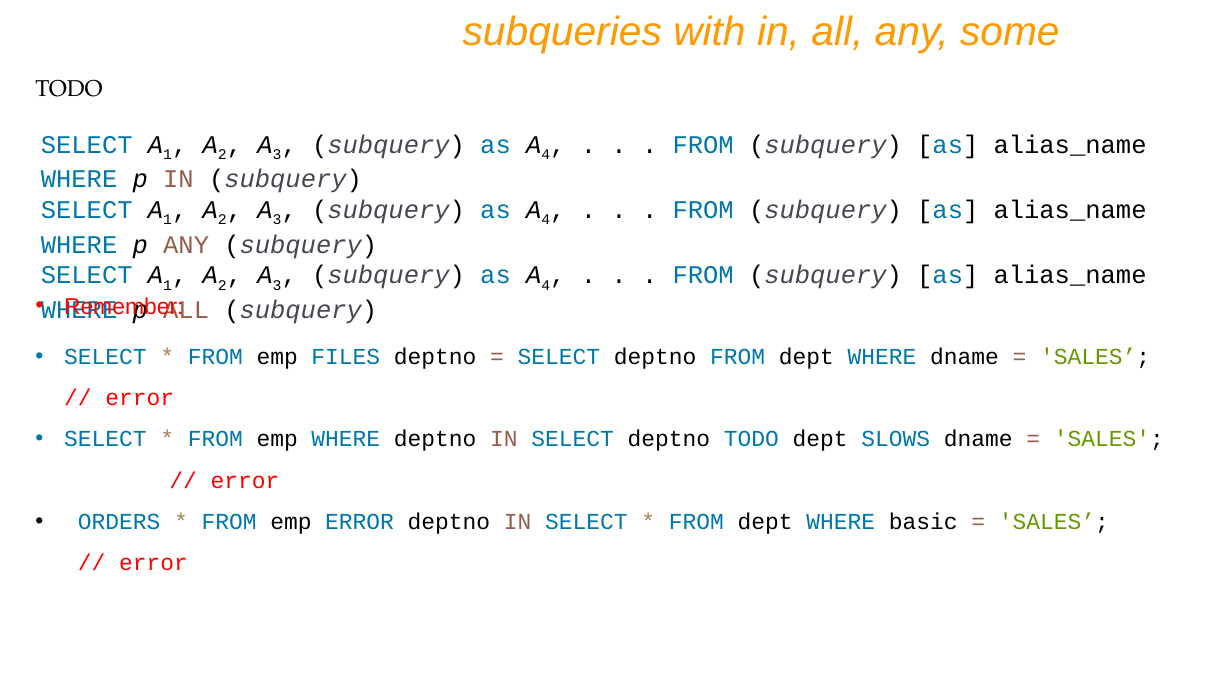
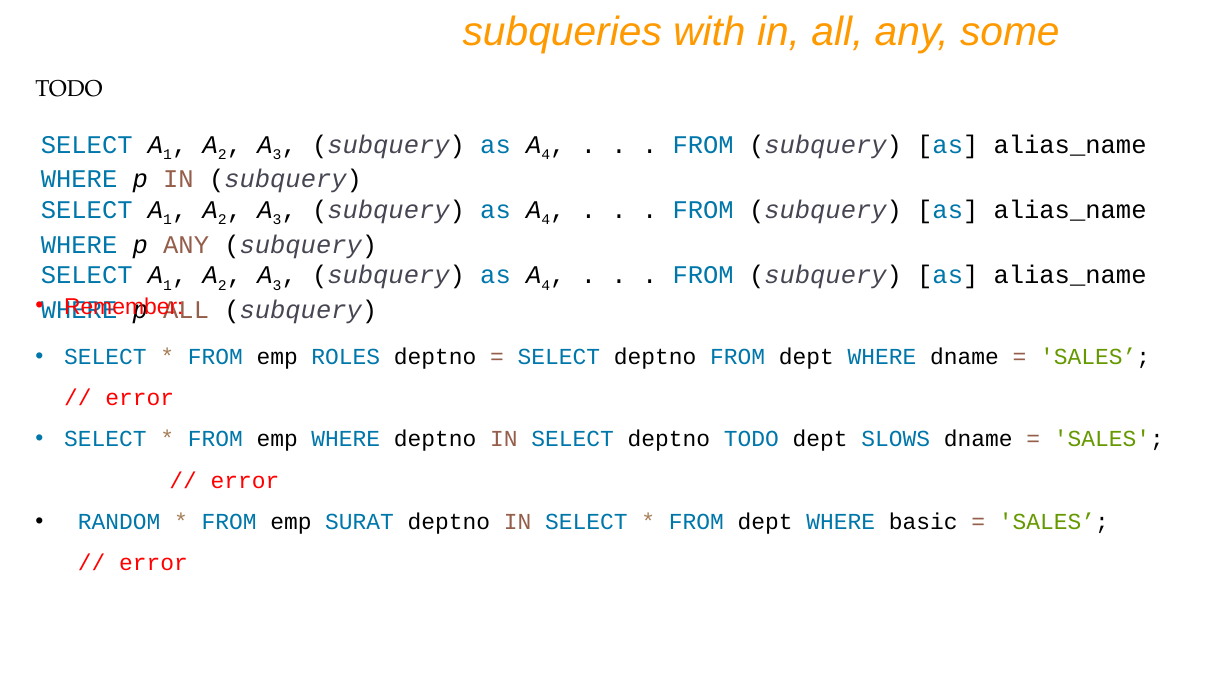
FILES: FILES -> ROLES
ORDERS: ORDERS -> RANDOM
emp ERROR: ERROR -> SURAT
